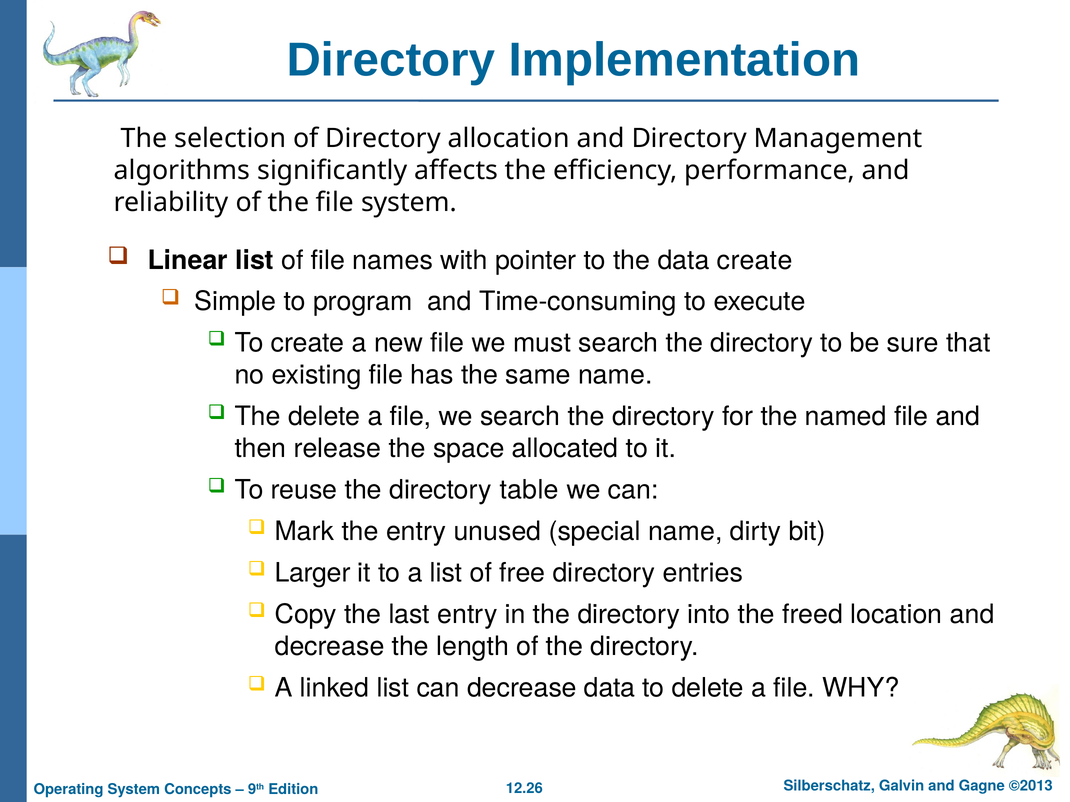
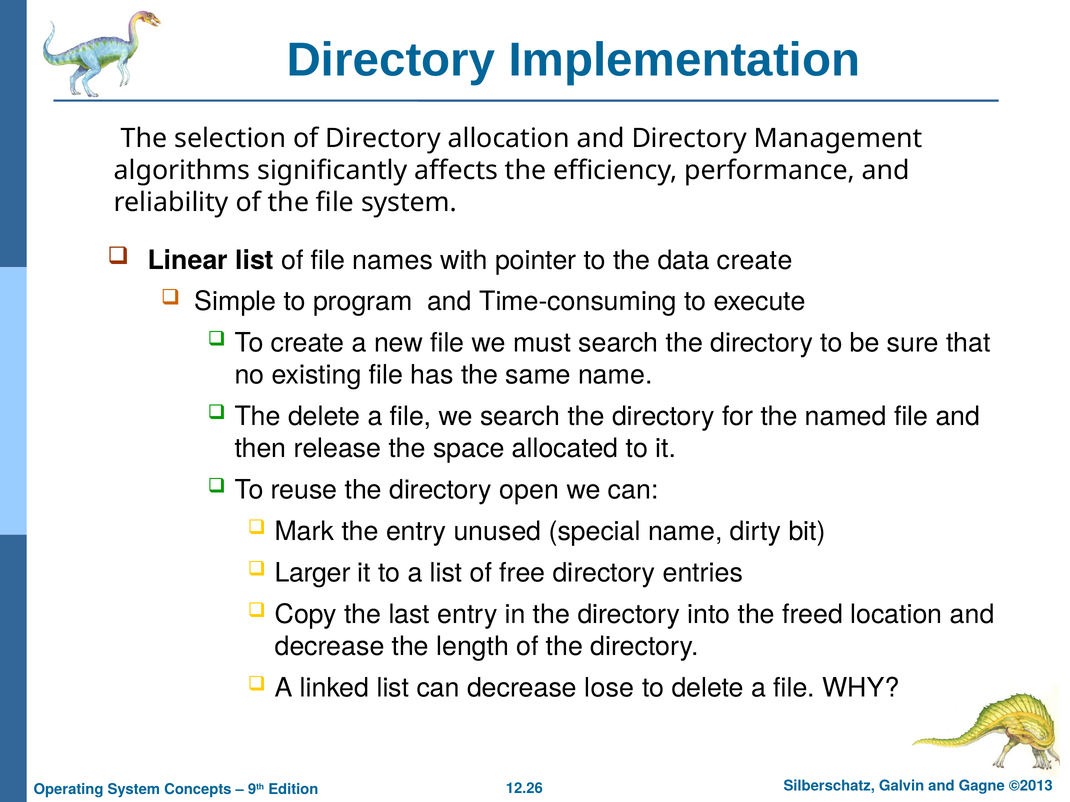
table: table -> open
decrease data: data -> lose
